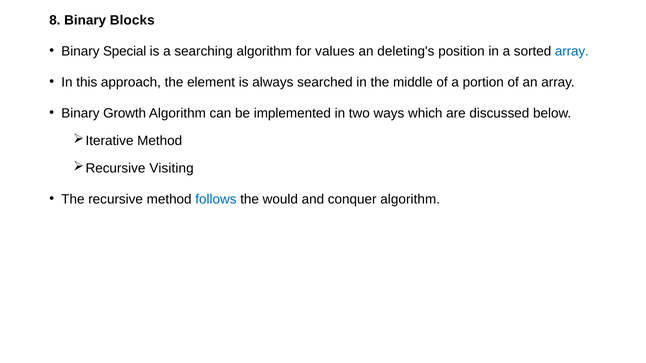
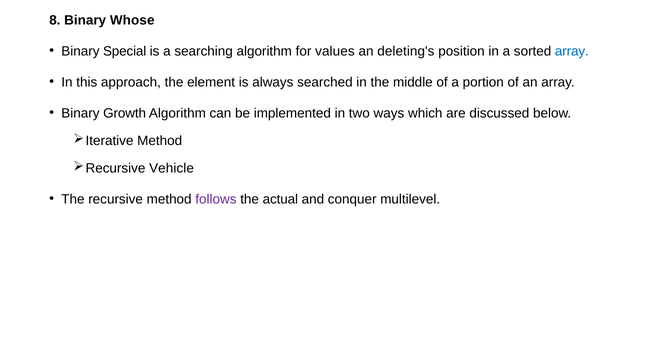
Blocks: Blocks -> Whose
Visiting: Visiting -> Vehicle
follows colour: blue -> purple
would: would -> actual
conquer algorithm: algorithm -> multilevel
